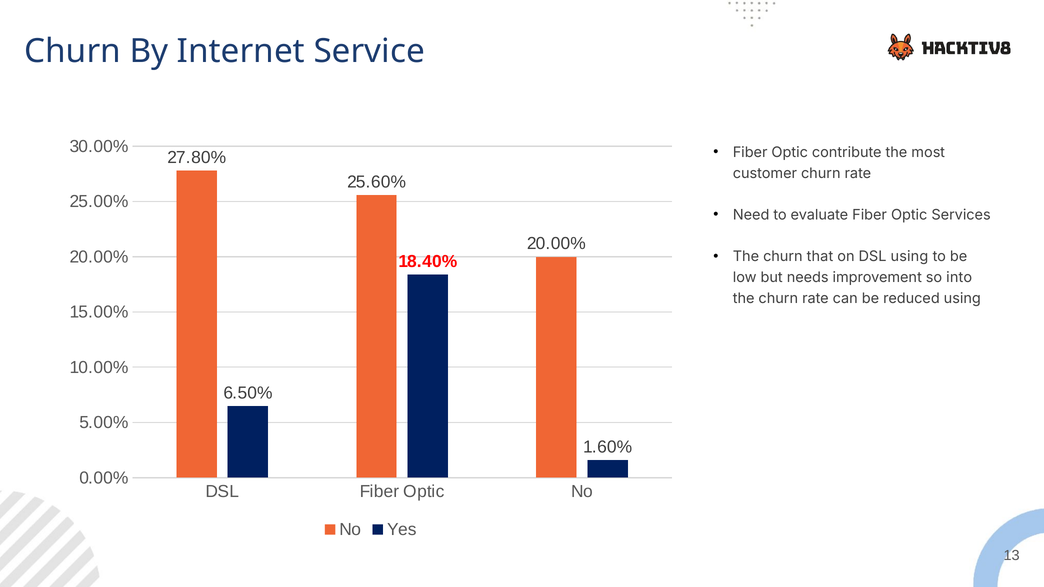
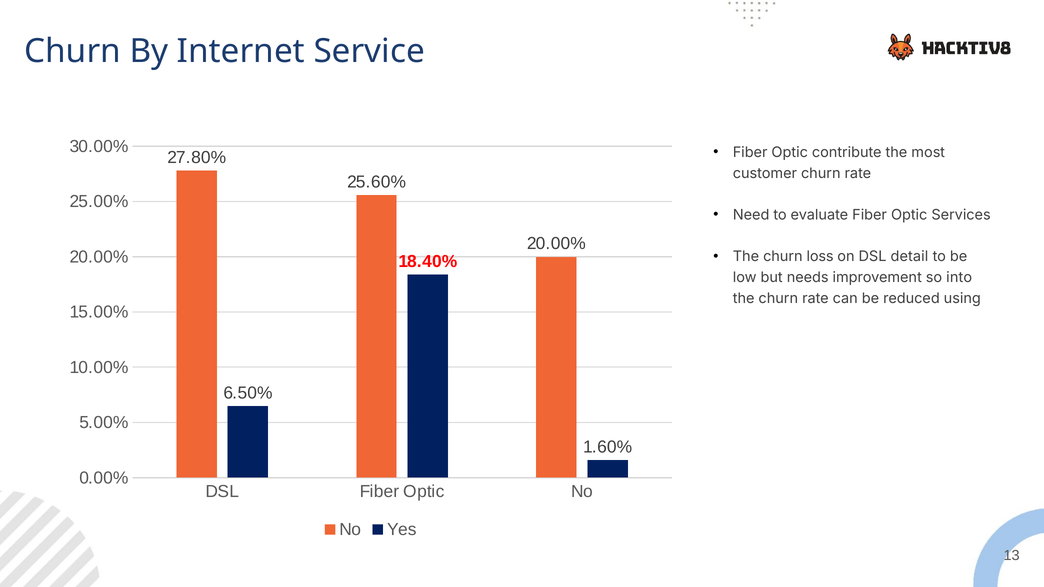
that: that -> loss
DSL using: using -> detail
